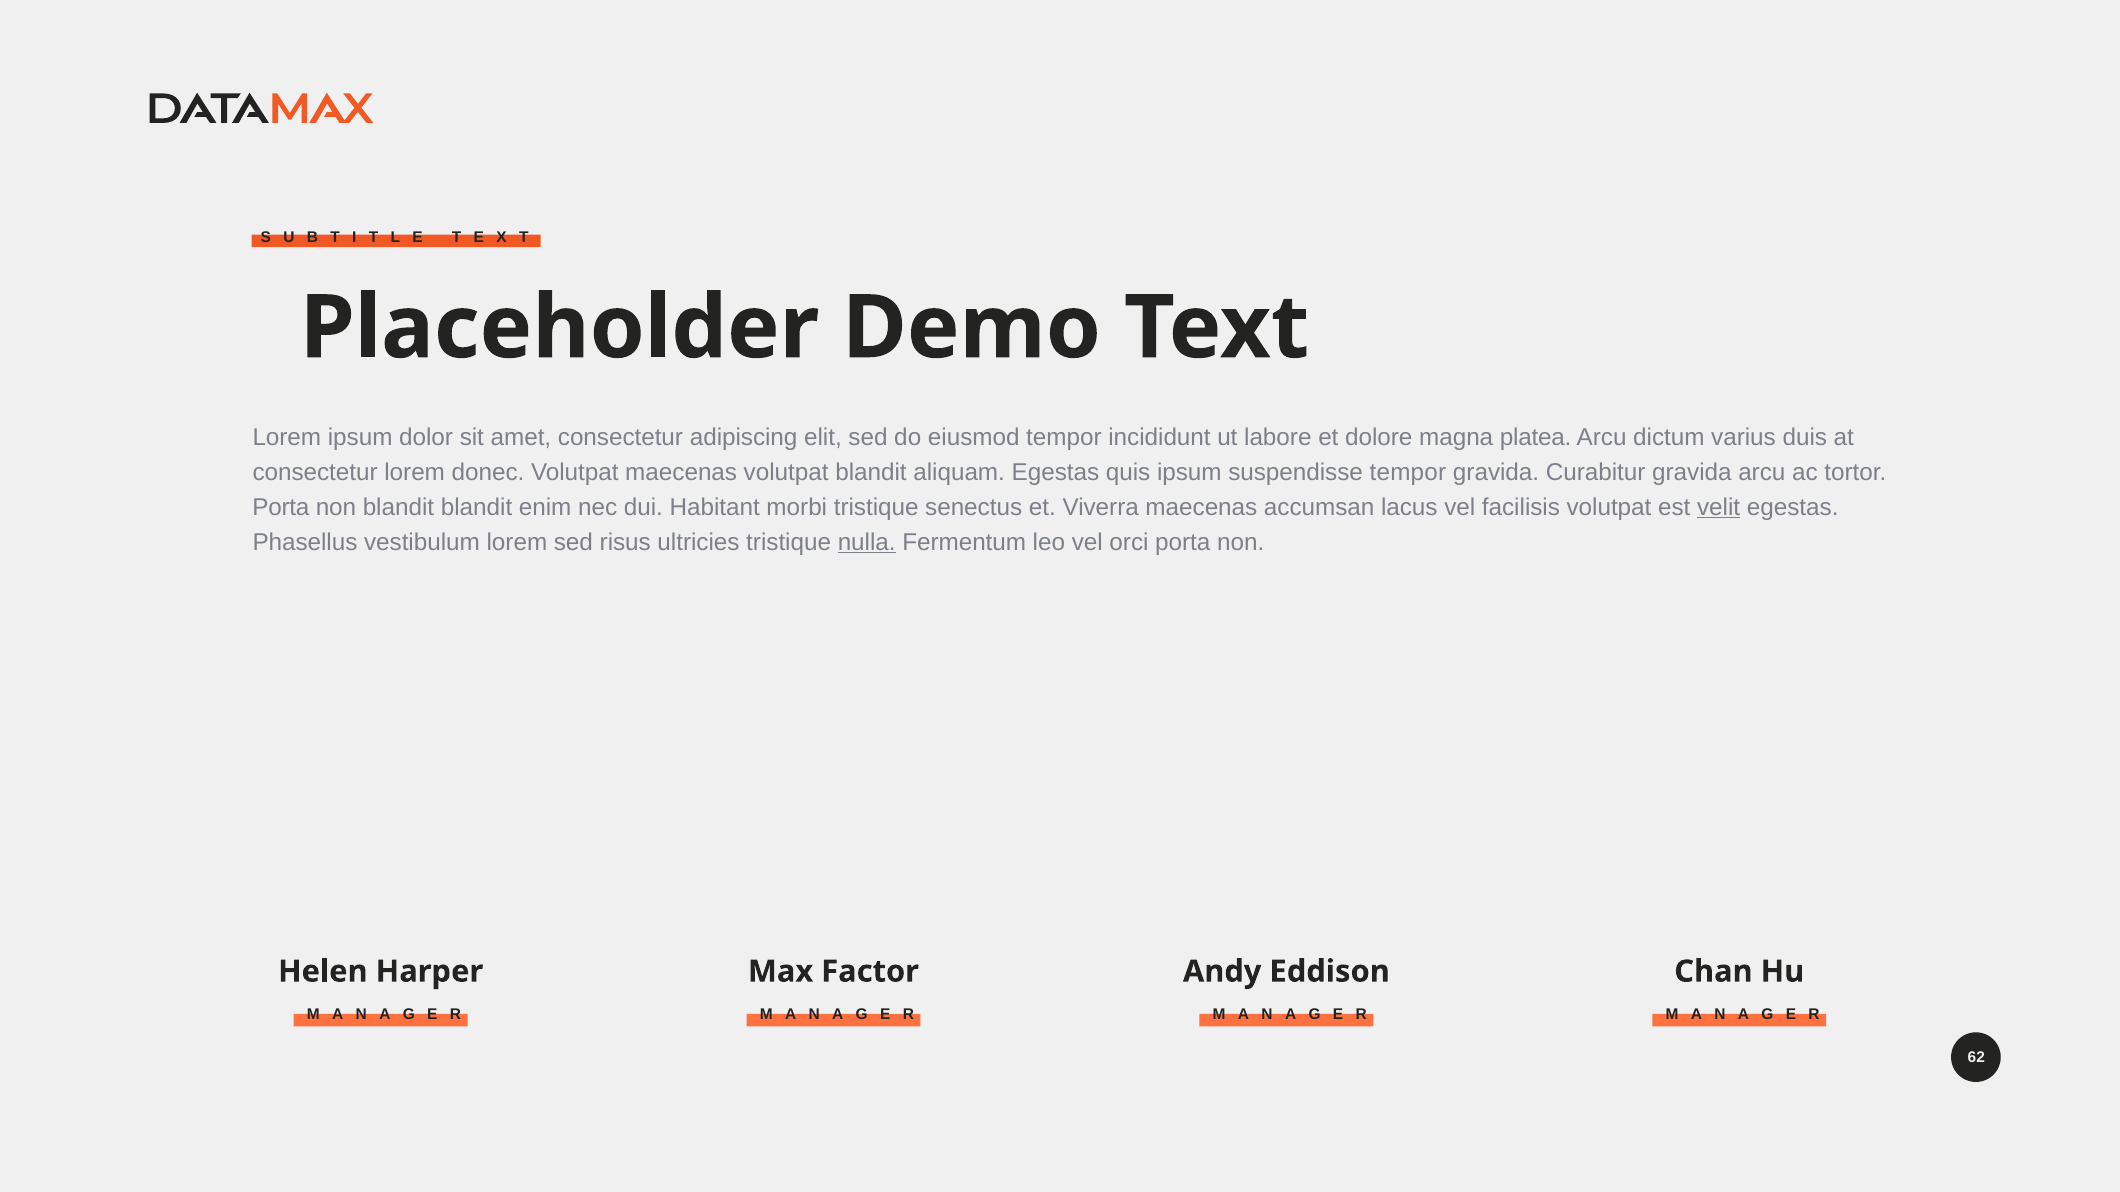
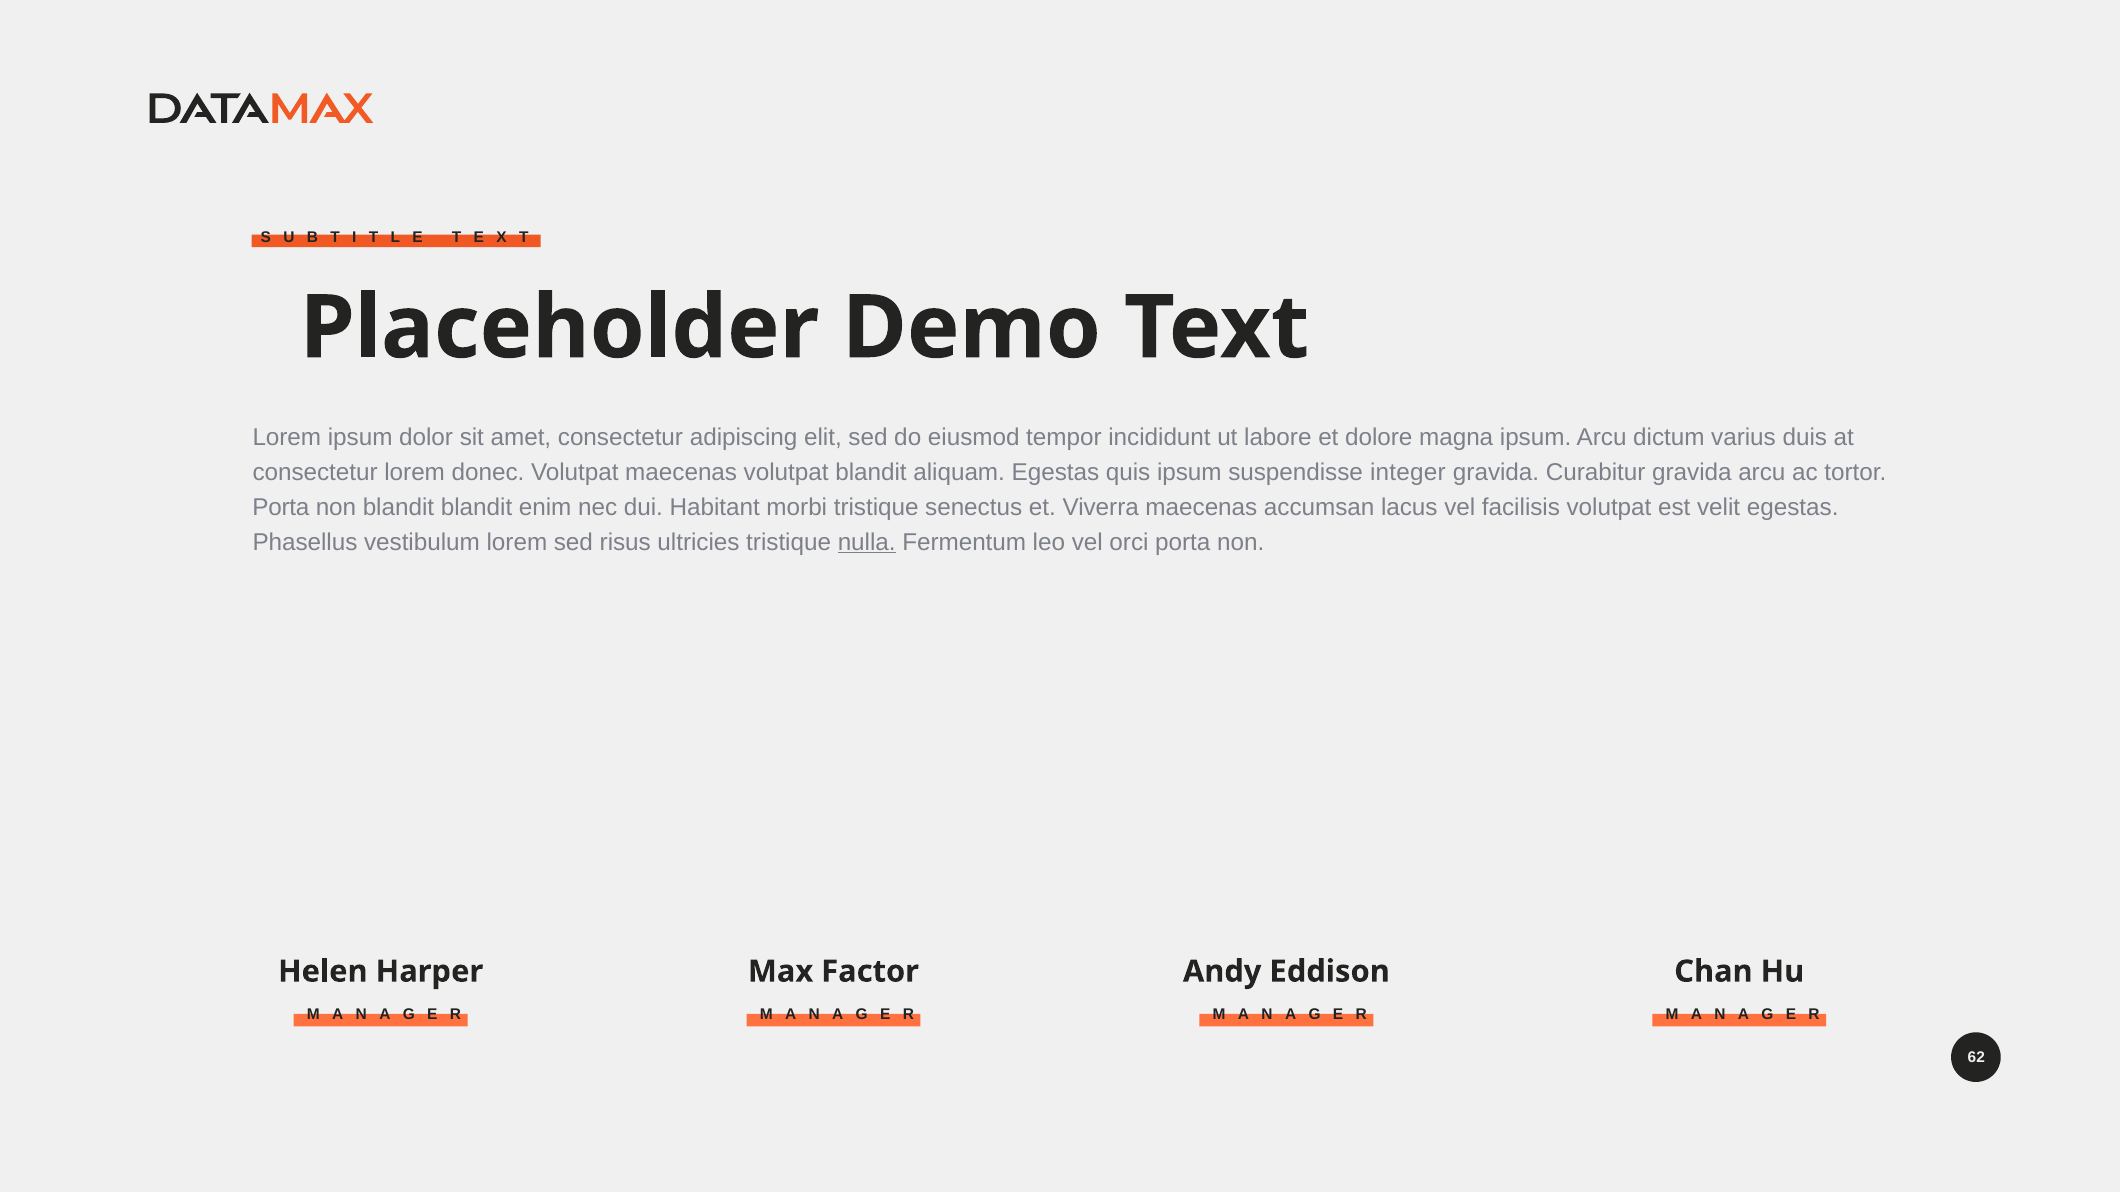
magna platea: platea -> ipsum
suspendisse tempor: tempor -> integer
velit underline: present -> none
